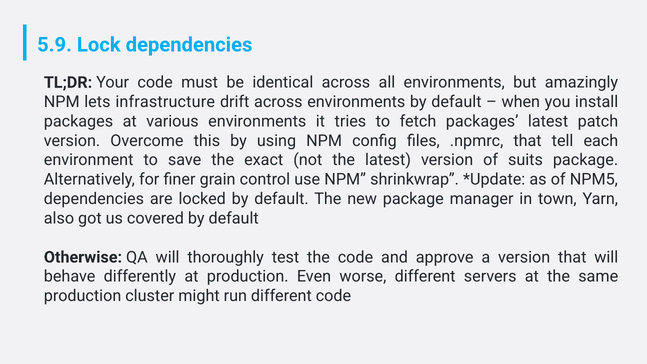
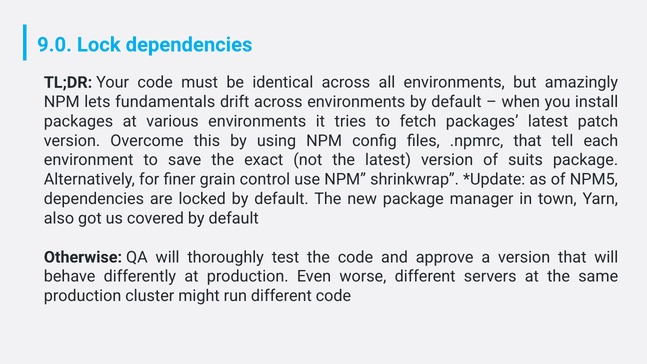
5.9: 5.9 -> 9.0
infrastructure: infrastructure -> fundamentals
